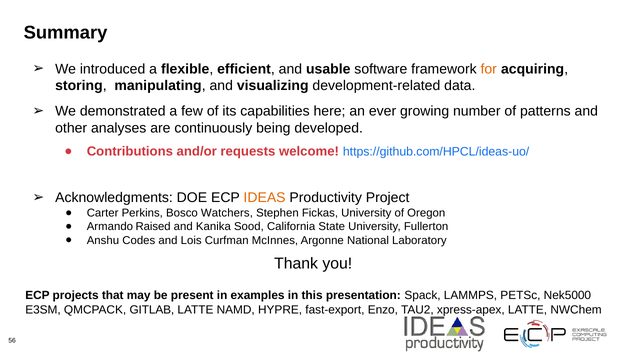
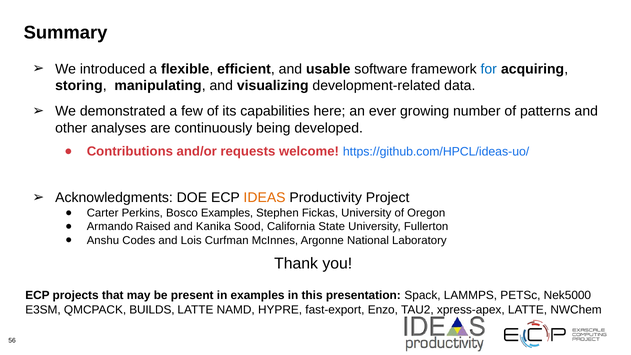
for colour: orange -> blue
Bosco Watchers: Watchers -> Examples
GITLAB: GITLAB -> BUILDS
